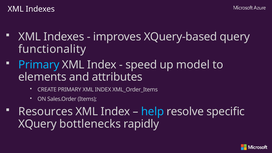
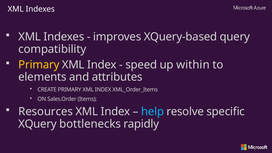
functionality: functionality -> compatibility
Primary at (39, 65) colour: light blue -> yellow
model: model -> within
